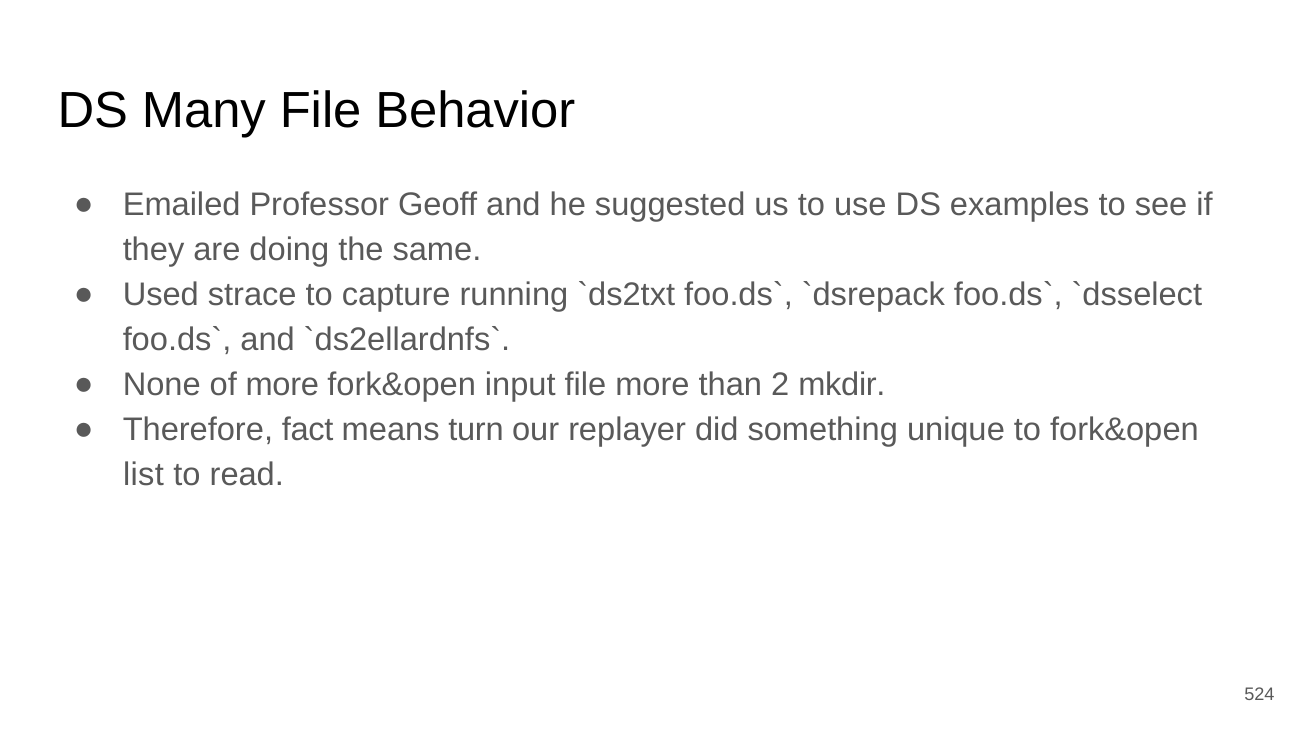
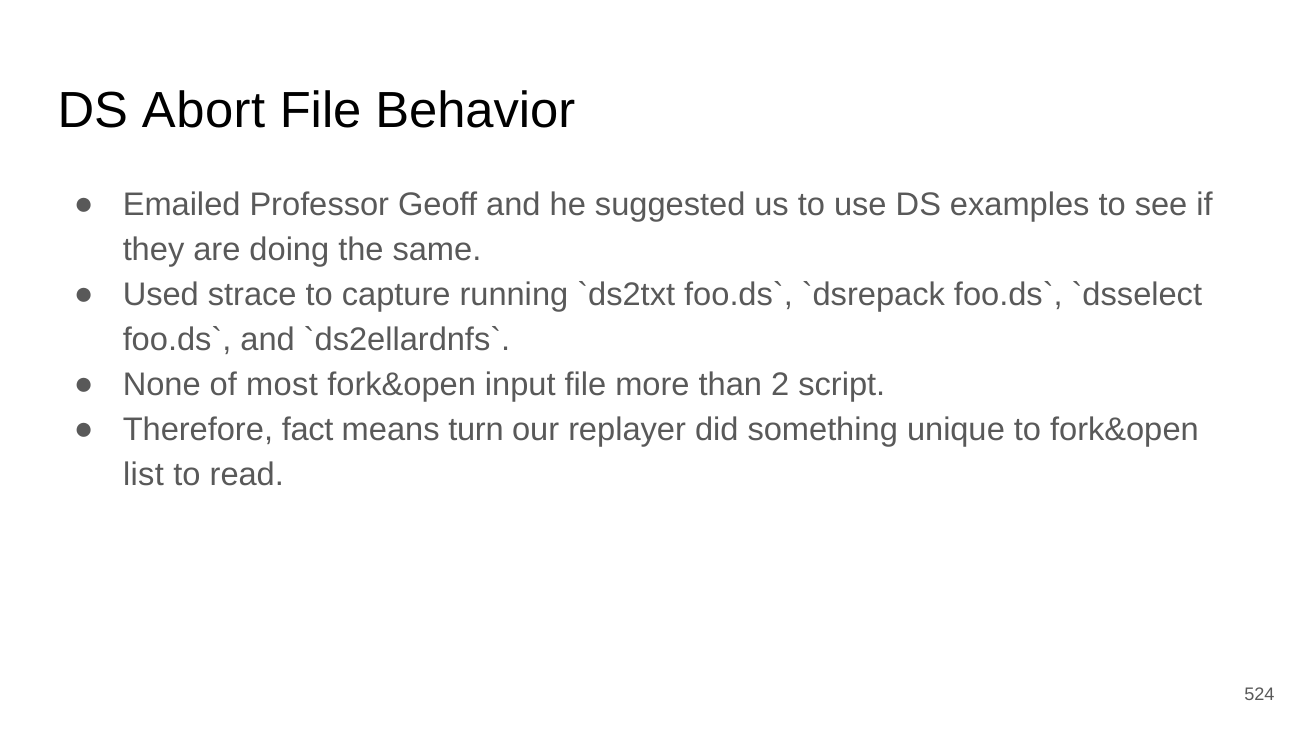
Many: Many -> Abort
of more: more -> most
mkdir: mkdir -> script
